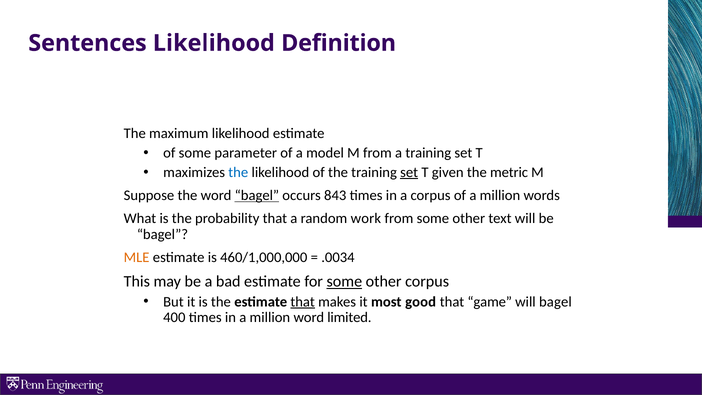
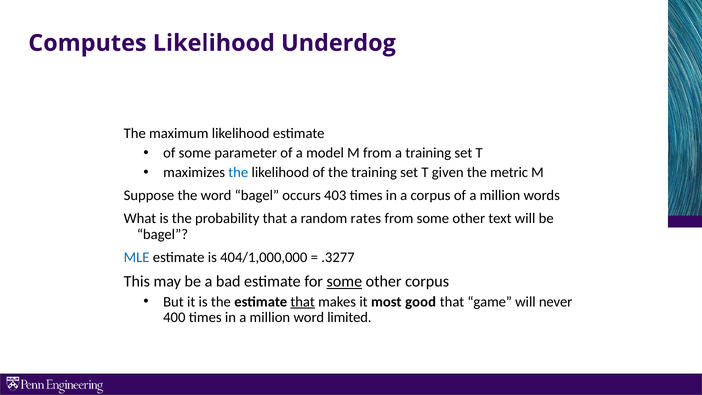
Sentences: Sentences -> Computes
Definition: Definition -> Underdog
set at (409, 172) underline: present -> none
bagel at (257, 195) underline: present -> none
843: 843 -> 403
work: work -> rates
MLE colour: orange -> blue
460/1,000,000: 460/1,000,000 -> 404/1,000,000
.0034: .0034 -> .3277
will bagel: bagel -> never
